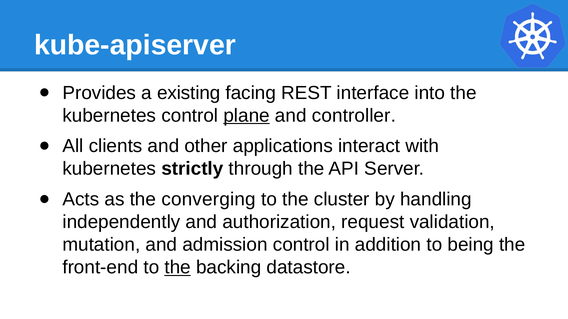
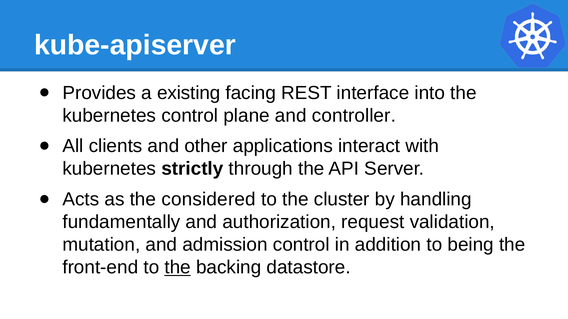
plane underline: present -> none
converging: converging -> considered
independently: independently -> fundamentally
